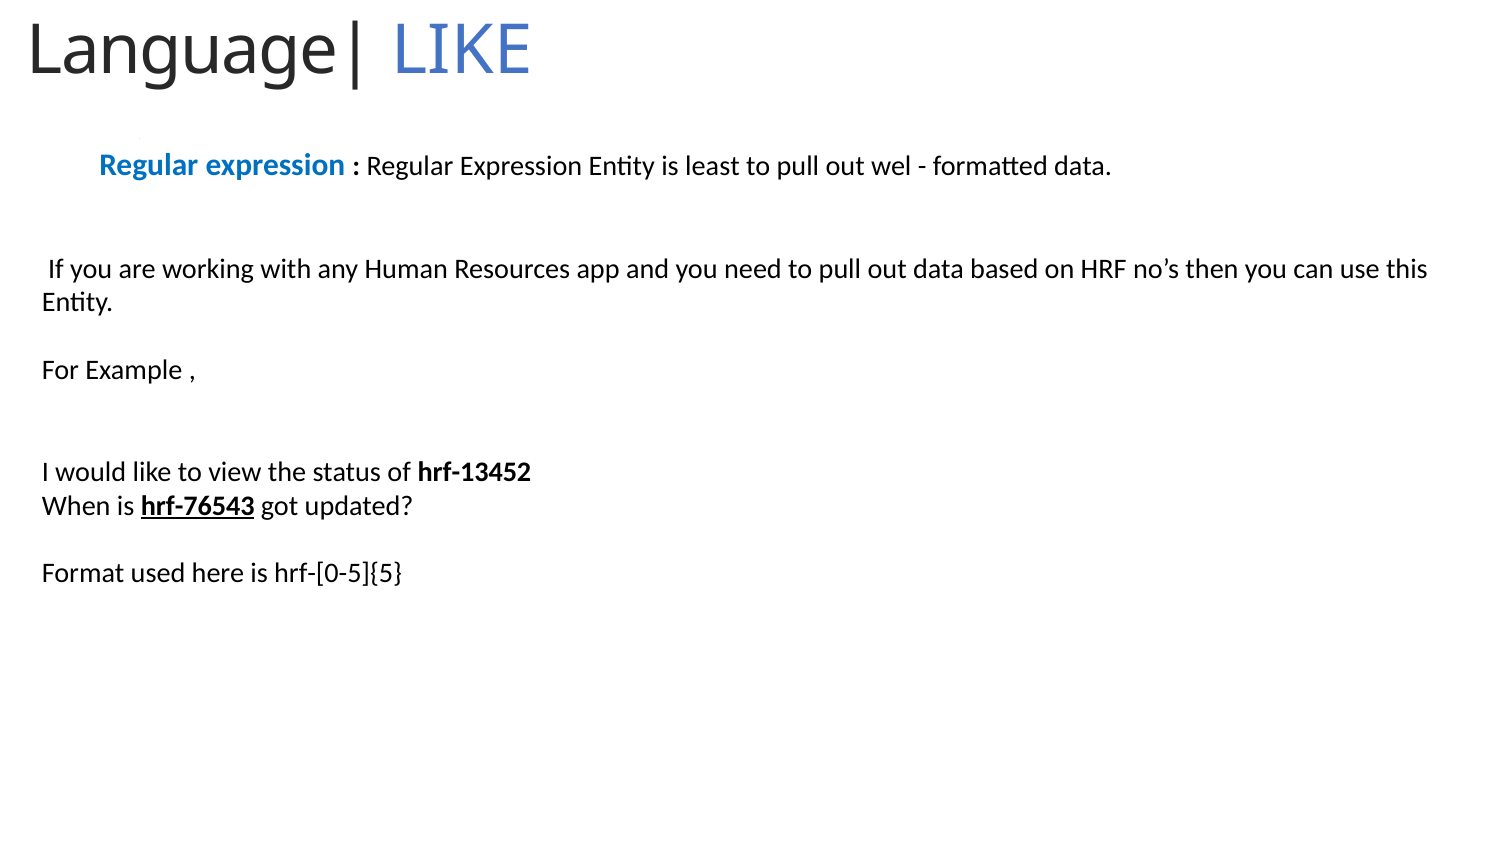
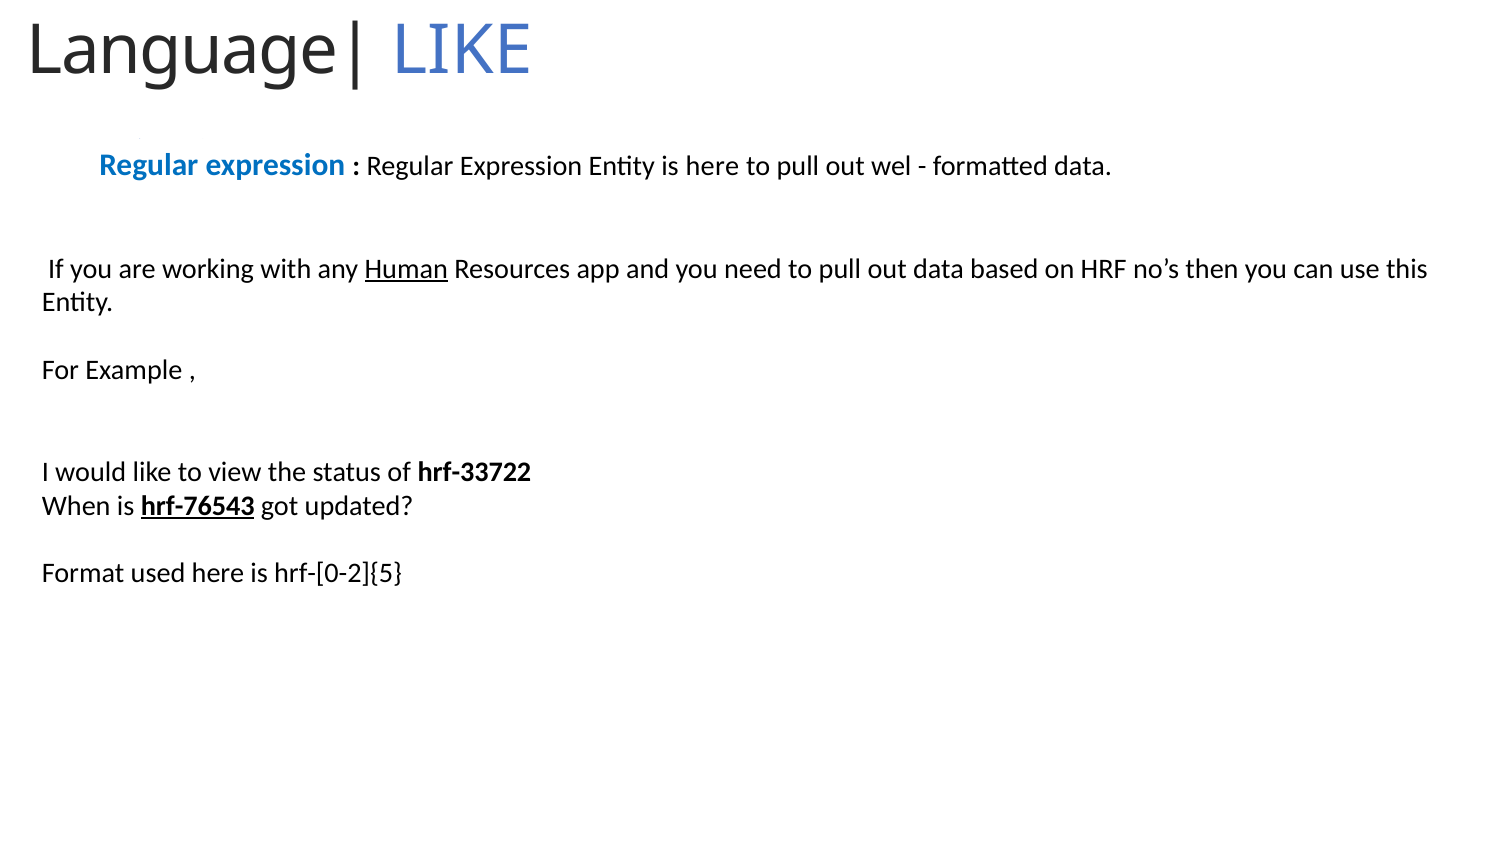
is least: least -> here
Human underline: none -> present
hrf-13452: hrf-13452 -> hrf-33722
hrf-[0-5]{5: hrf-[0-5]{5 -> hrf-[0-2]{5
